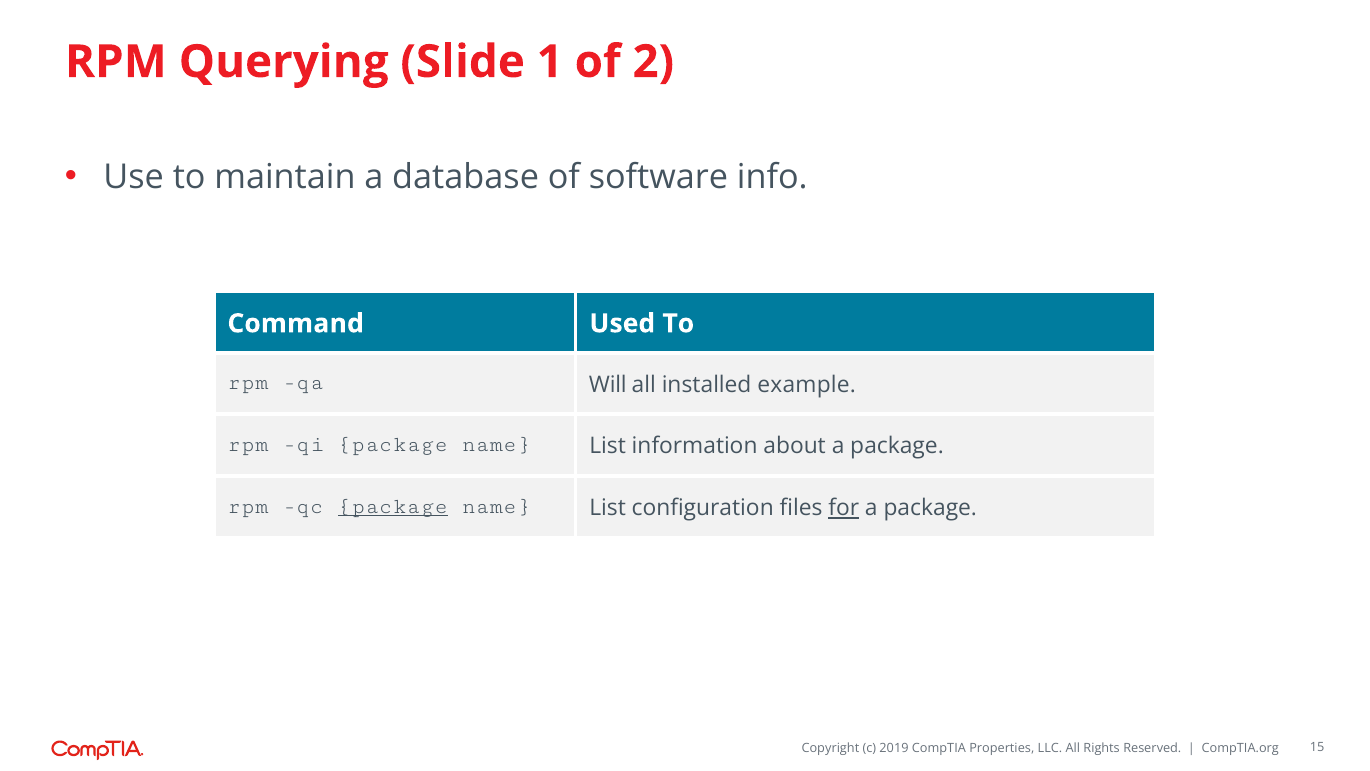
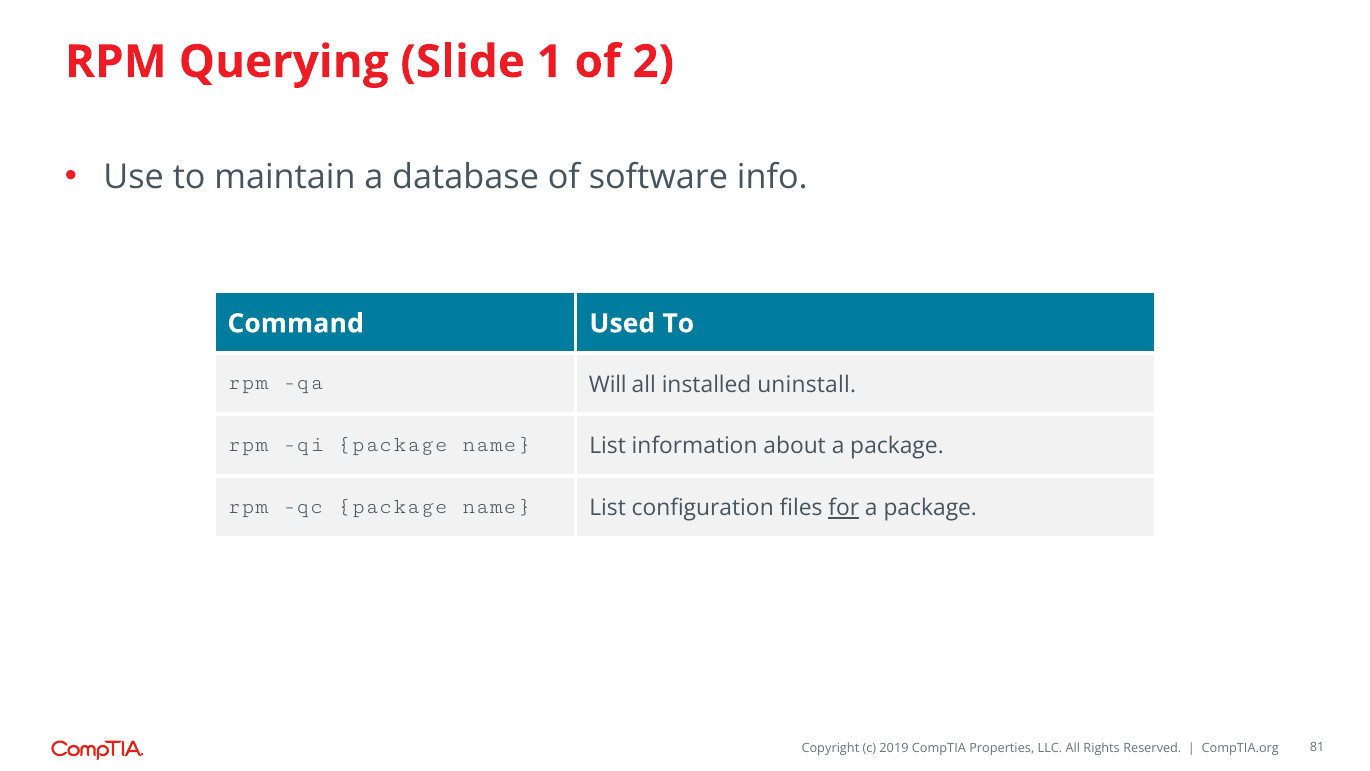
example: example -> uninstall
package at (393, 505) underline: present -> none
15: 15 -> 81
